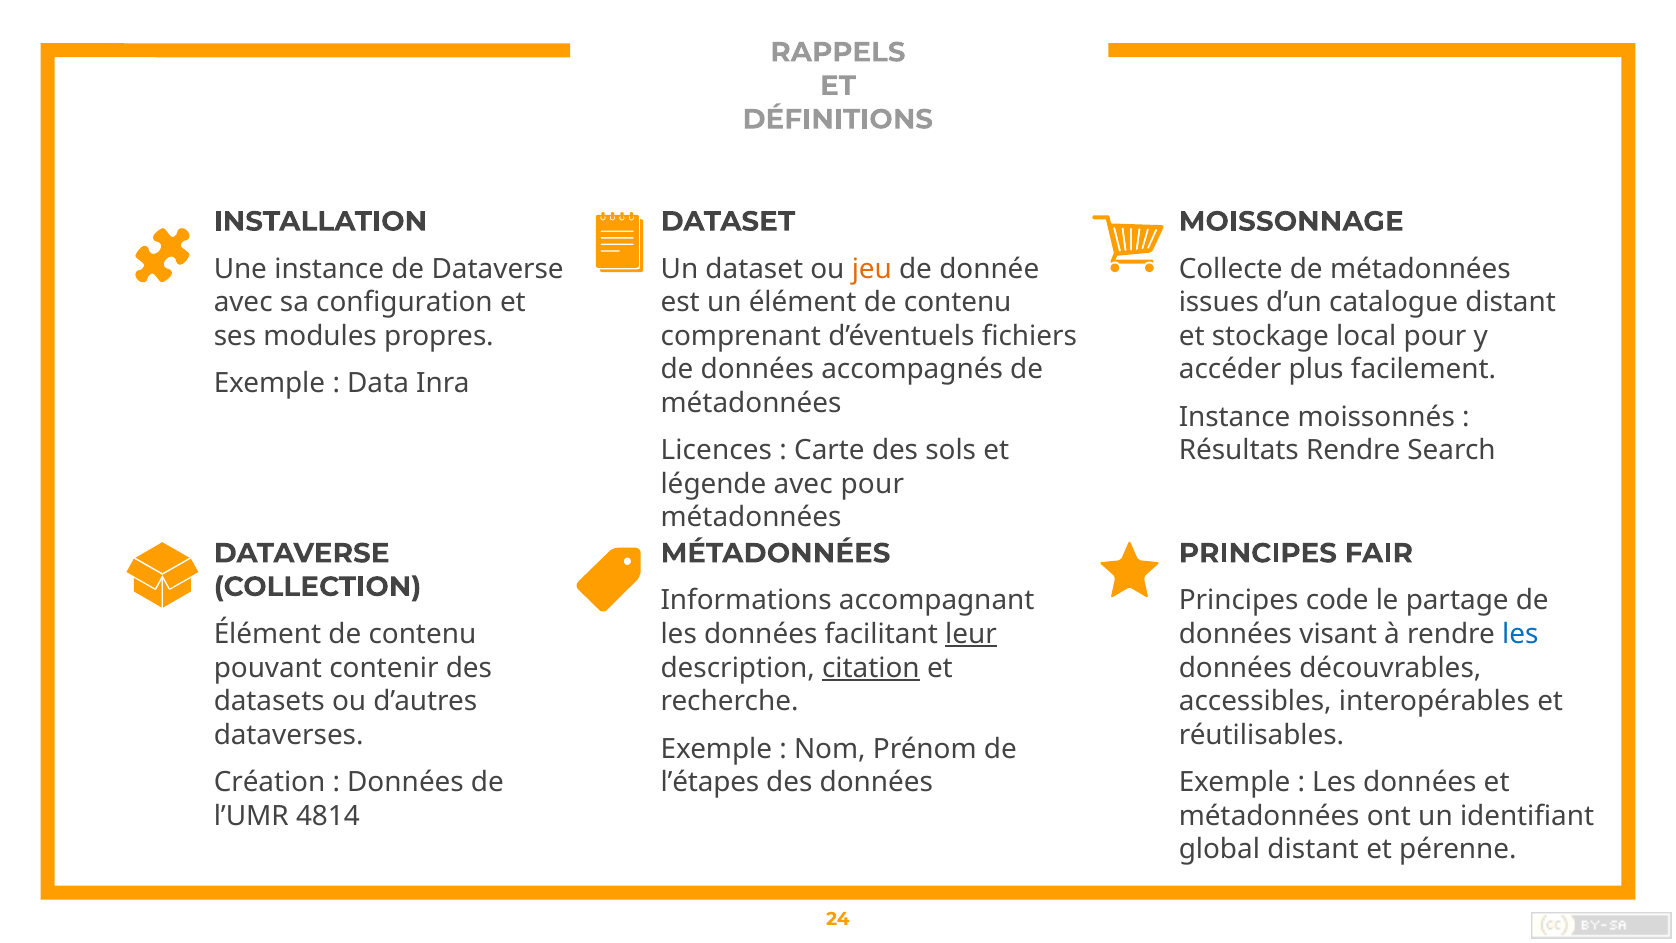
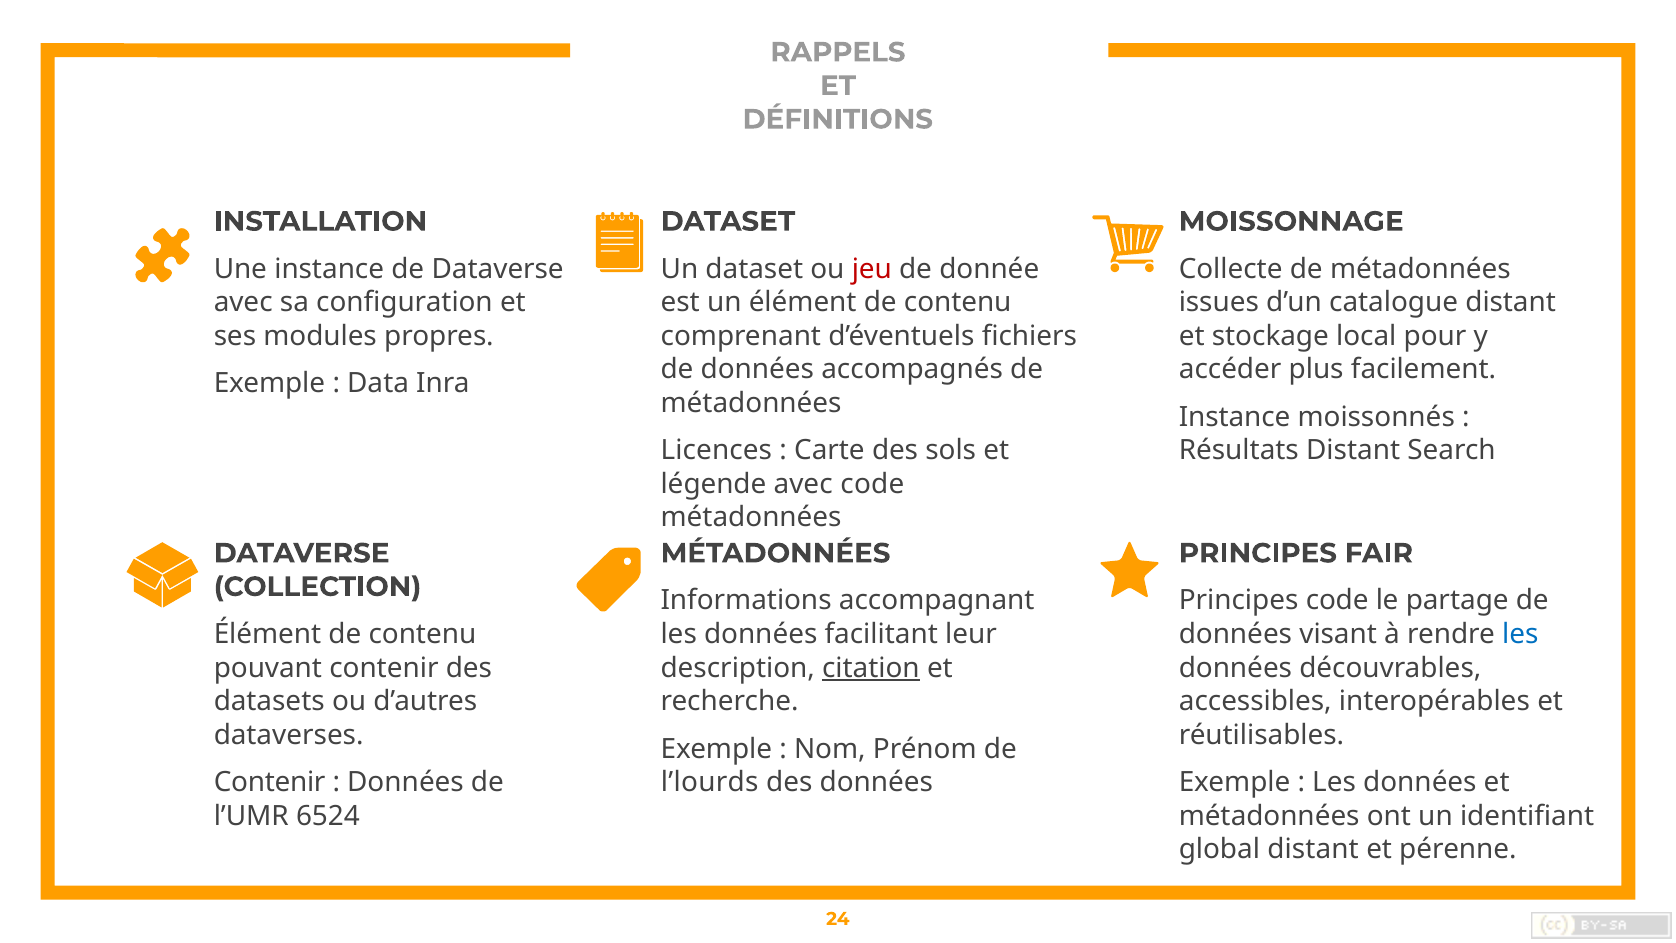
jeu colour: orange -> red
Résultats Rendre: Rendre -> Distant
avec pour: pour -> code
leur underline: present -> none
Création at (270, 782): Création -> Contenir
l’étapes: l’étapes -> l’lourds
4814: 4814 -> 6524
